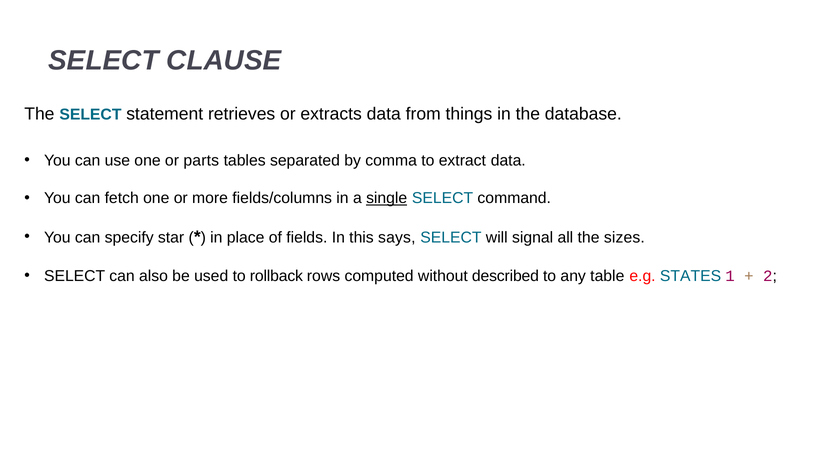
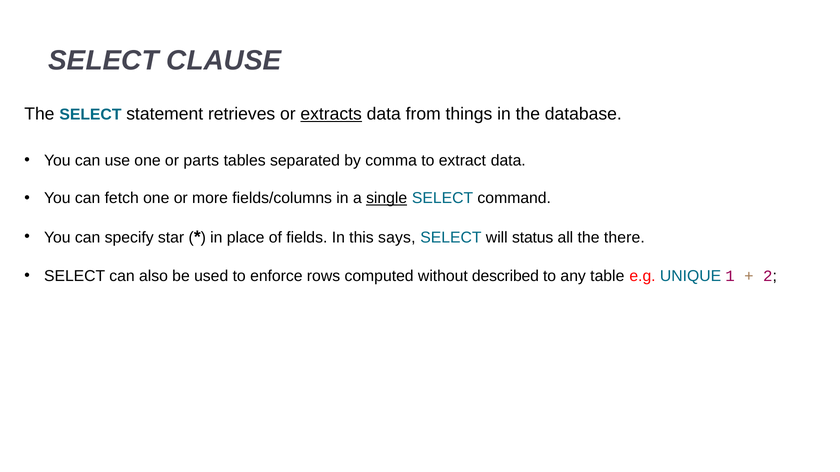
extracts underline: none -> present
signal: signal -> status
sizes: sizes -> there
rollback: rollback -> enforce
STATES: STATES -> UNIQUE
